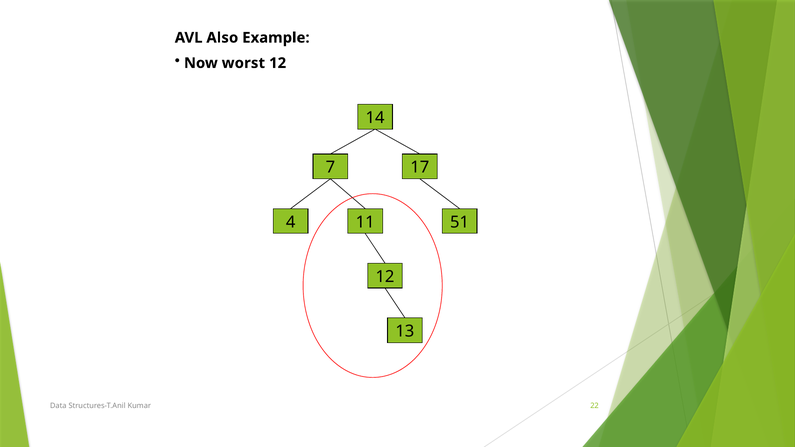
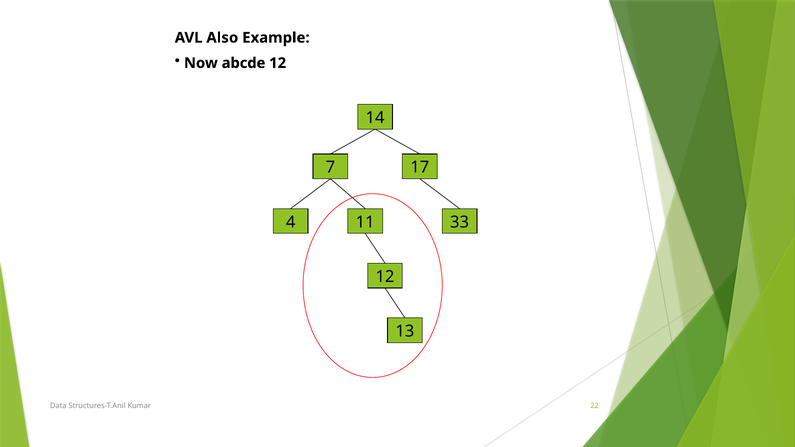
worst: worst -> abcde
51: 51 -> 33
